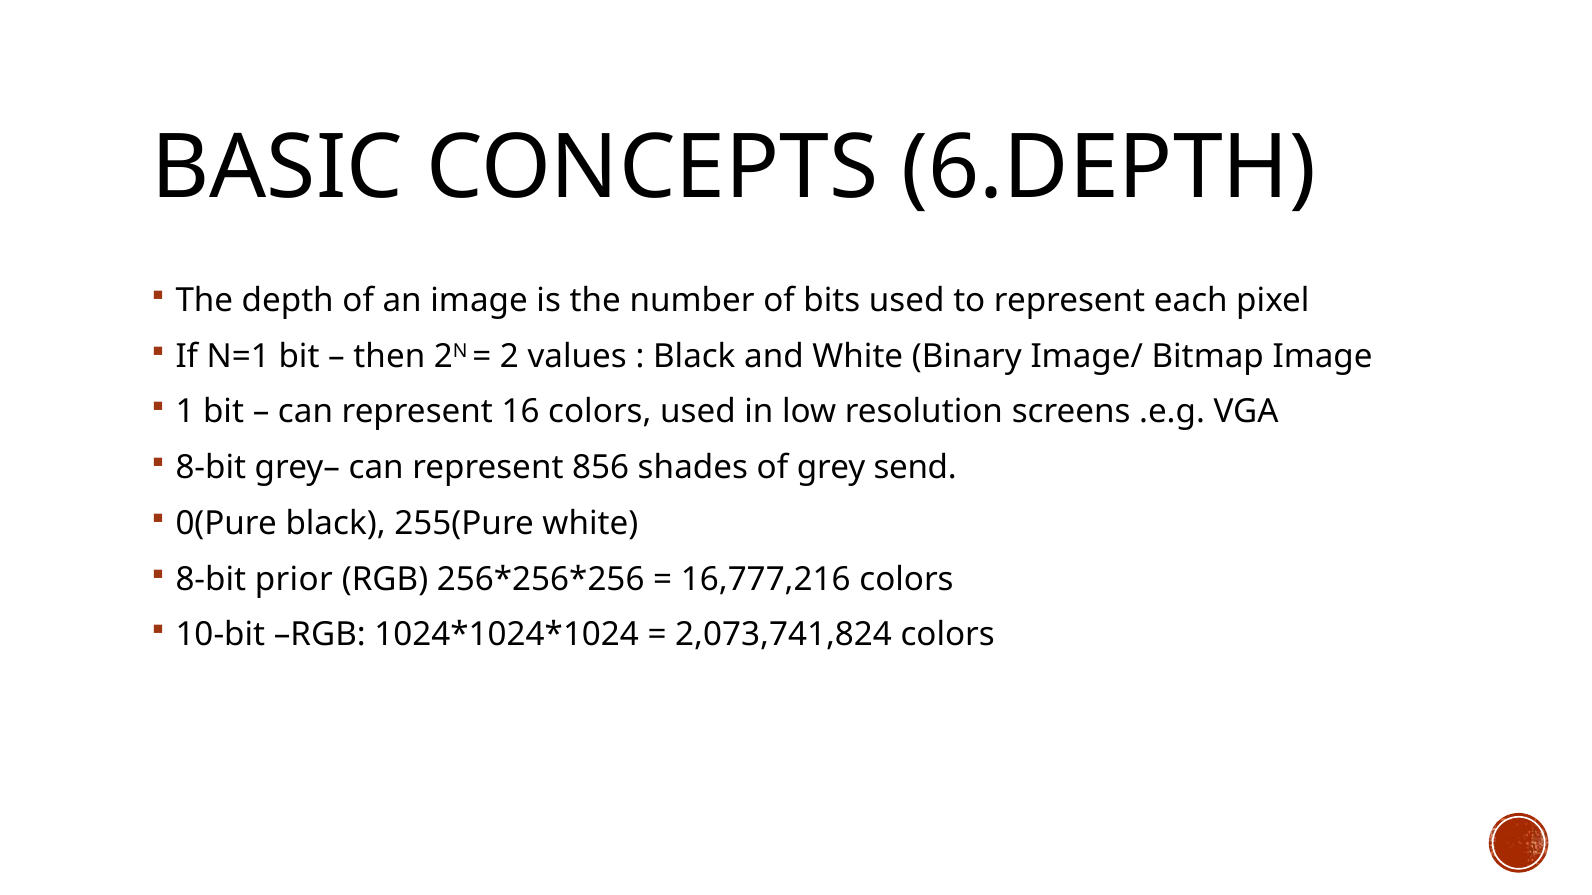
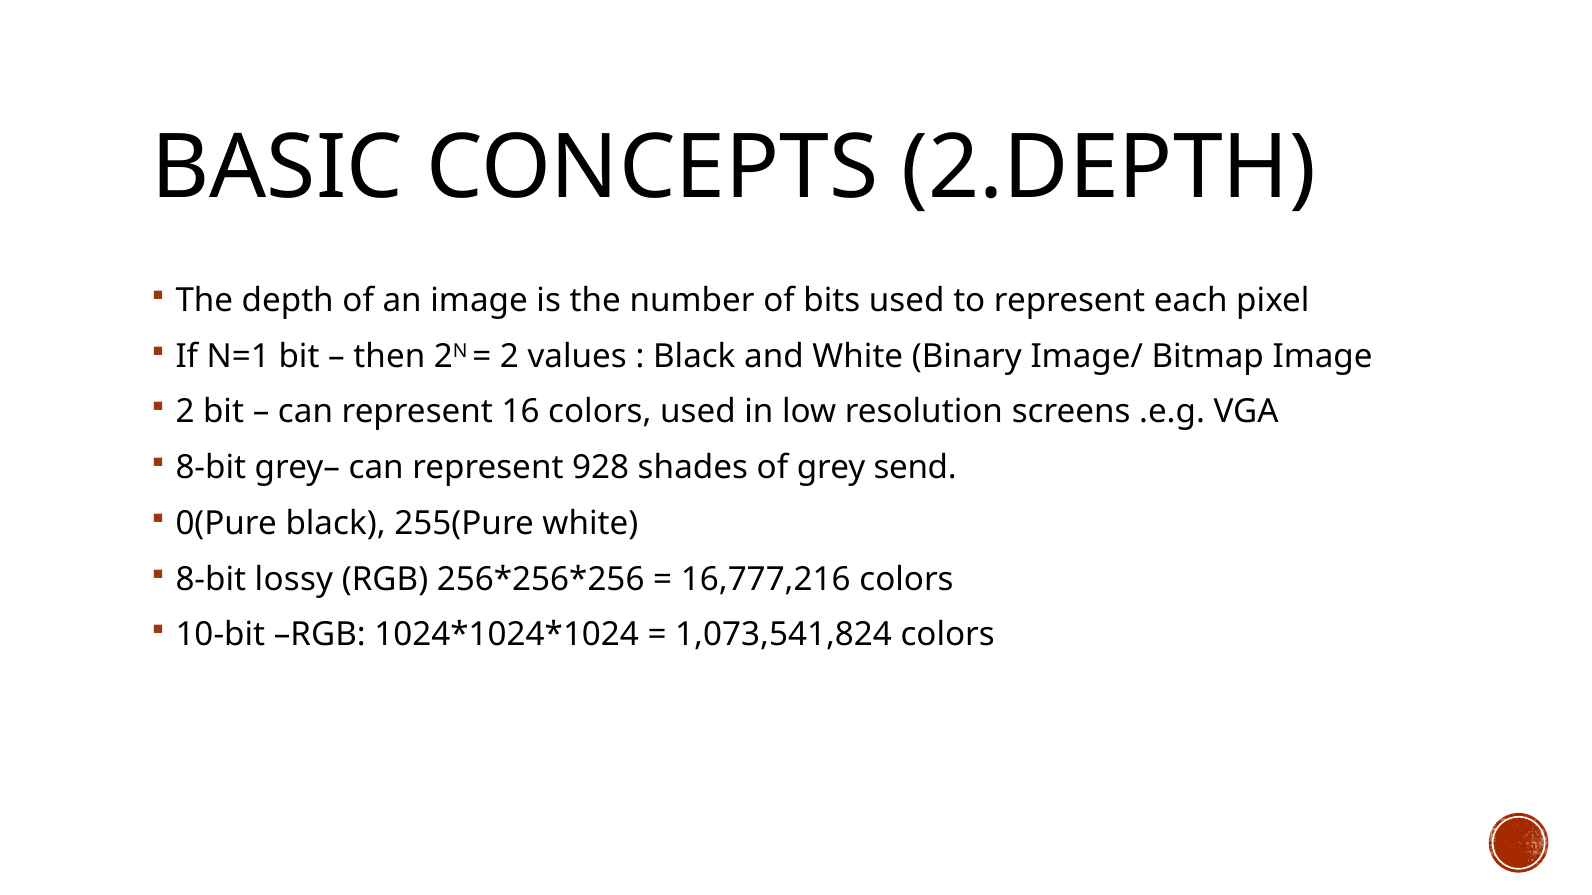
6.DEPTH: 6.DEPTH -> 2.DEPTH
1 at (185, 412): 1 -> 2
856: 856 -> 928
prior: prior -> lossy
2,073,741,824: 2,073,741,824 -> 1,073,541,824
